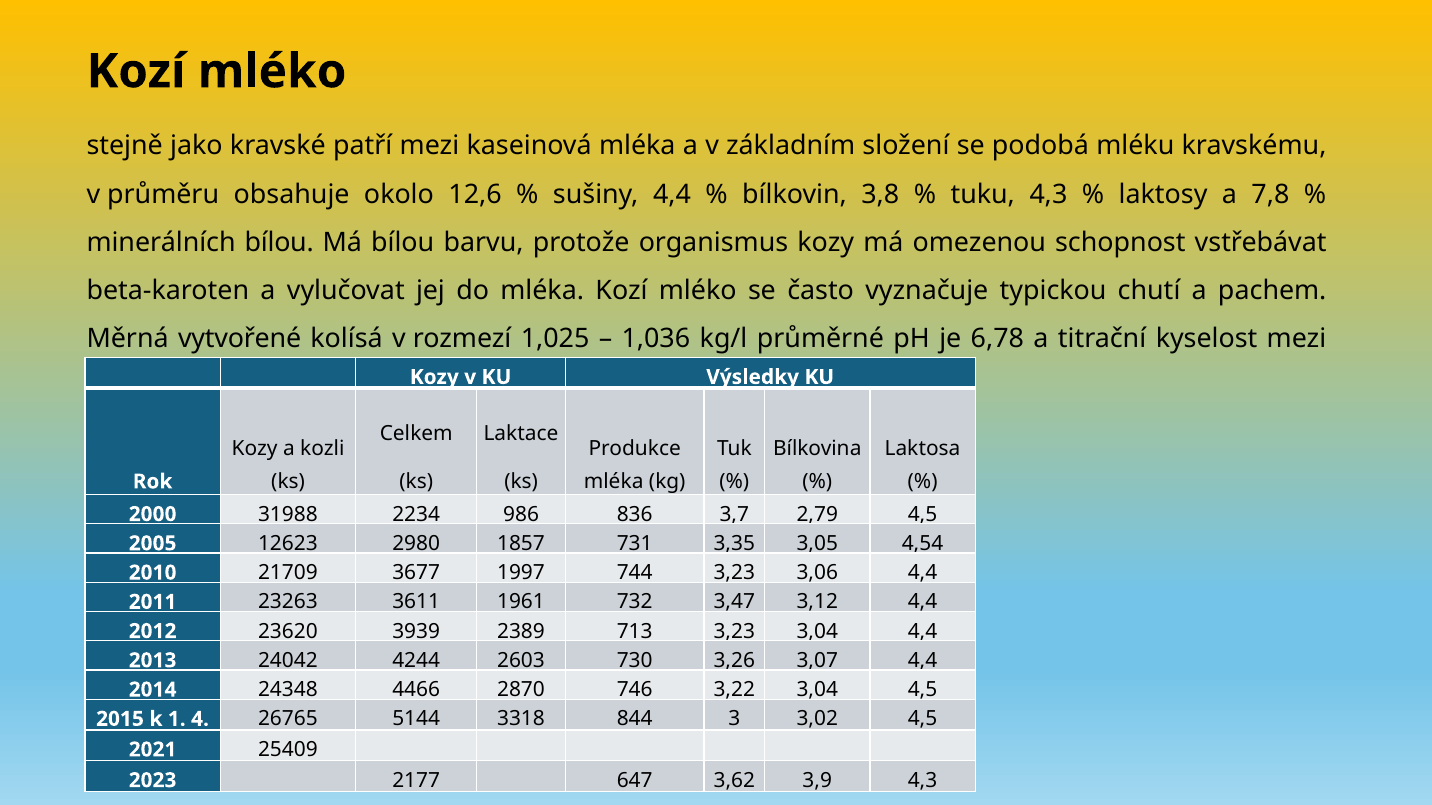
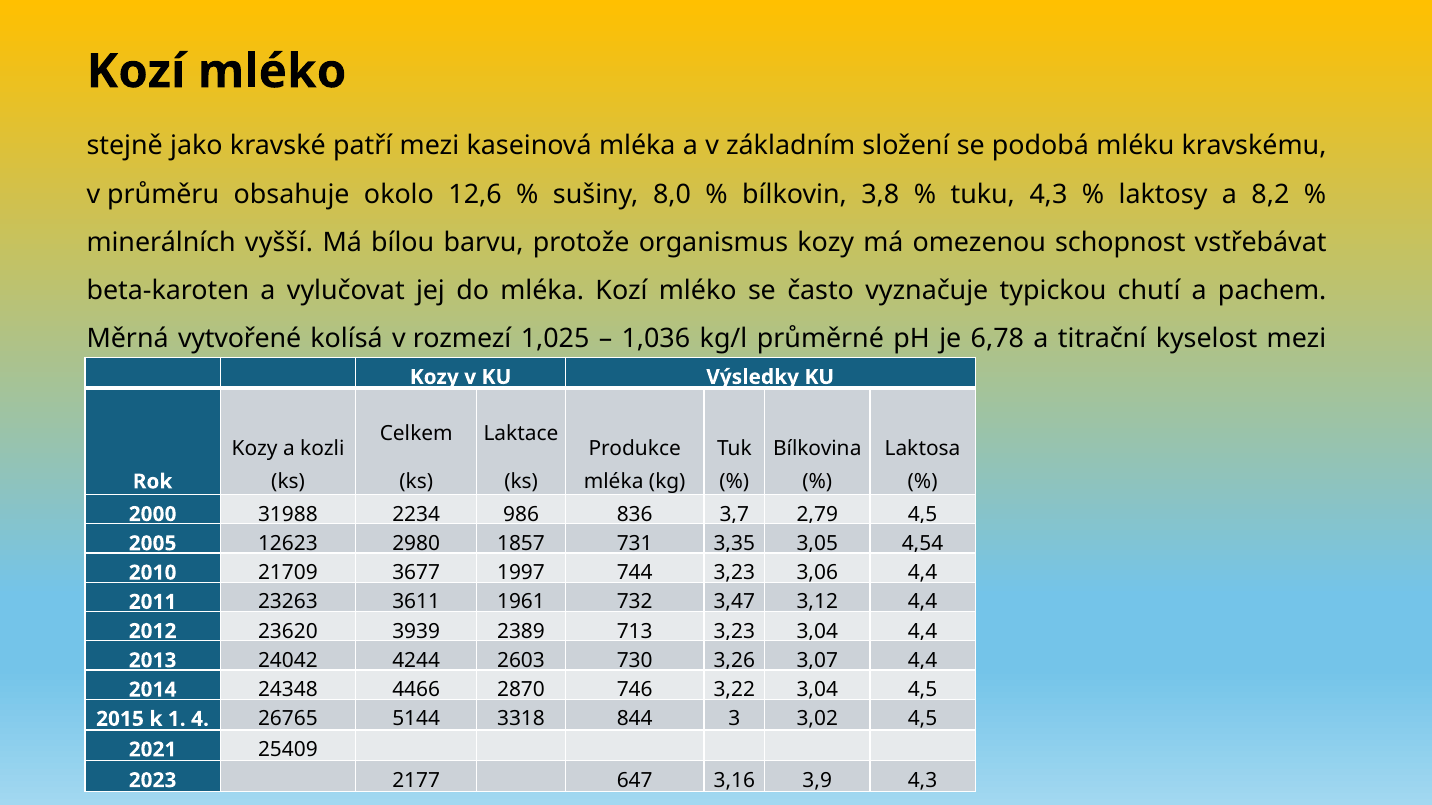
sušiny 4,4: 4,4 -> 8,0
7,8: 7,8 -> 8,2
minerálních bílou: bílou -> vyšší
3,62: 3,62 -> 3,16
